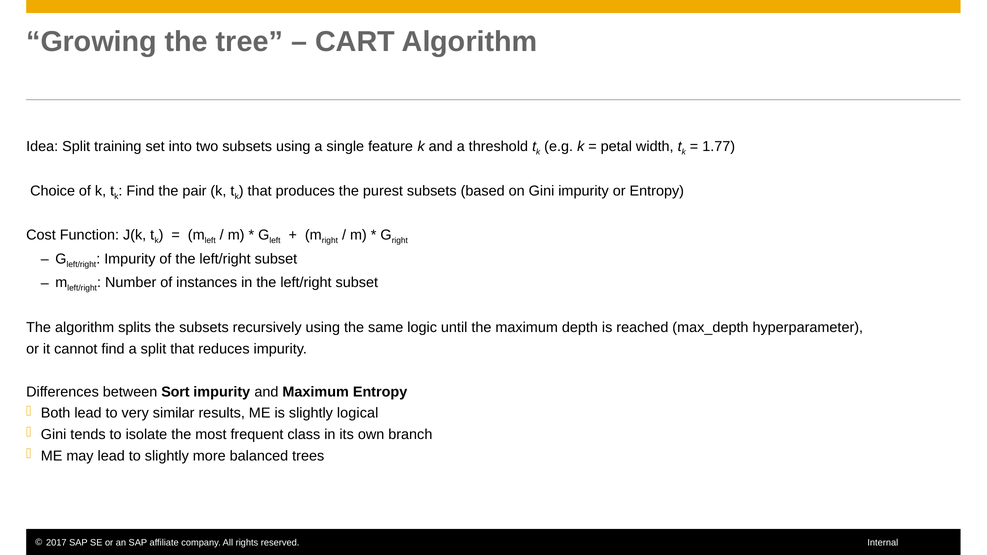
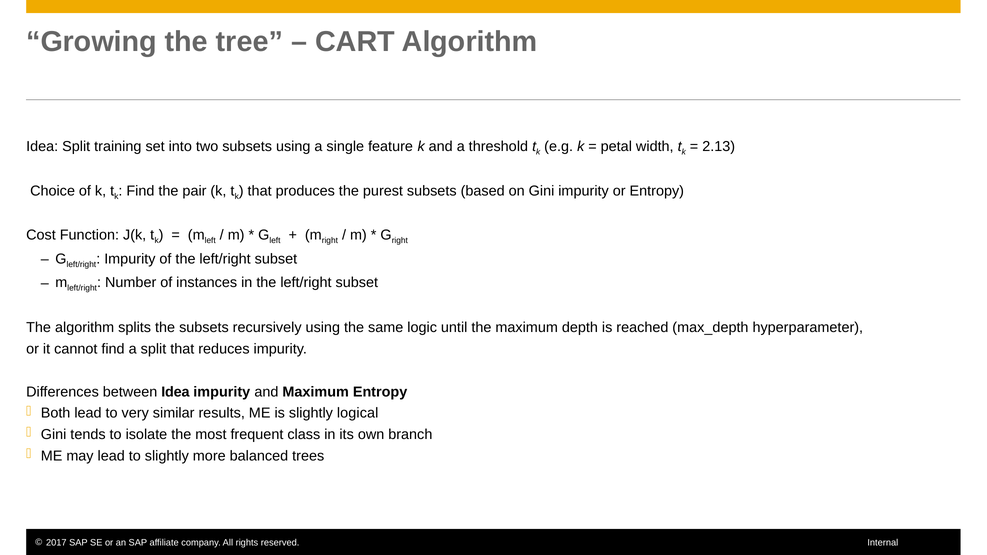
1.77: 1.77 -> 2.13
between Sort: Sort -> Idea
